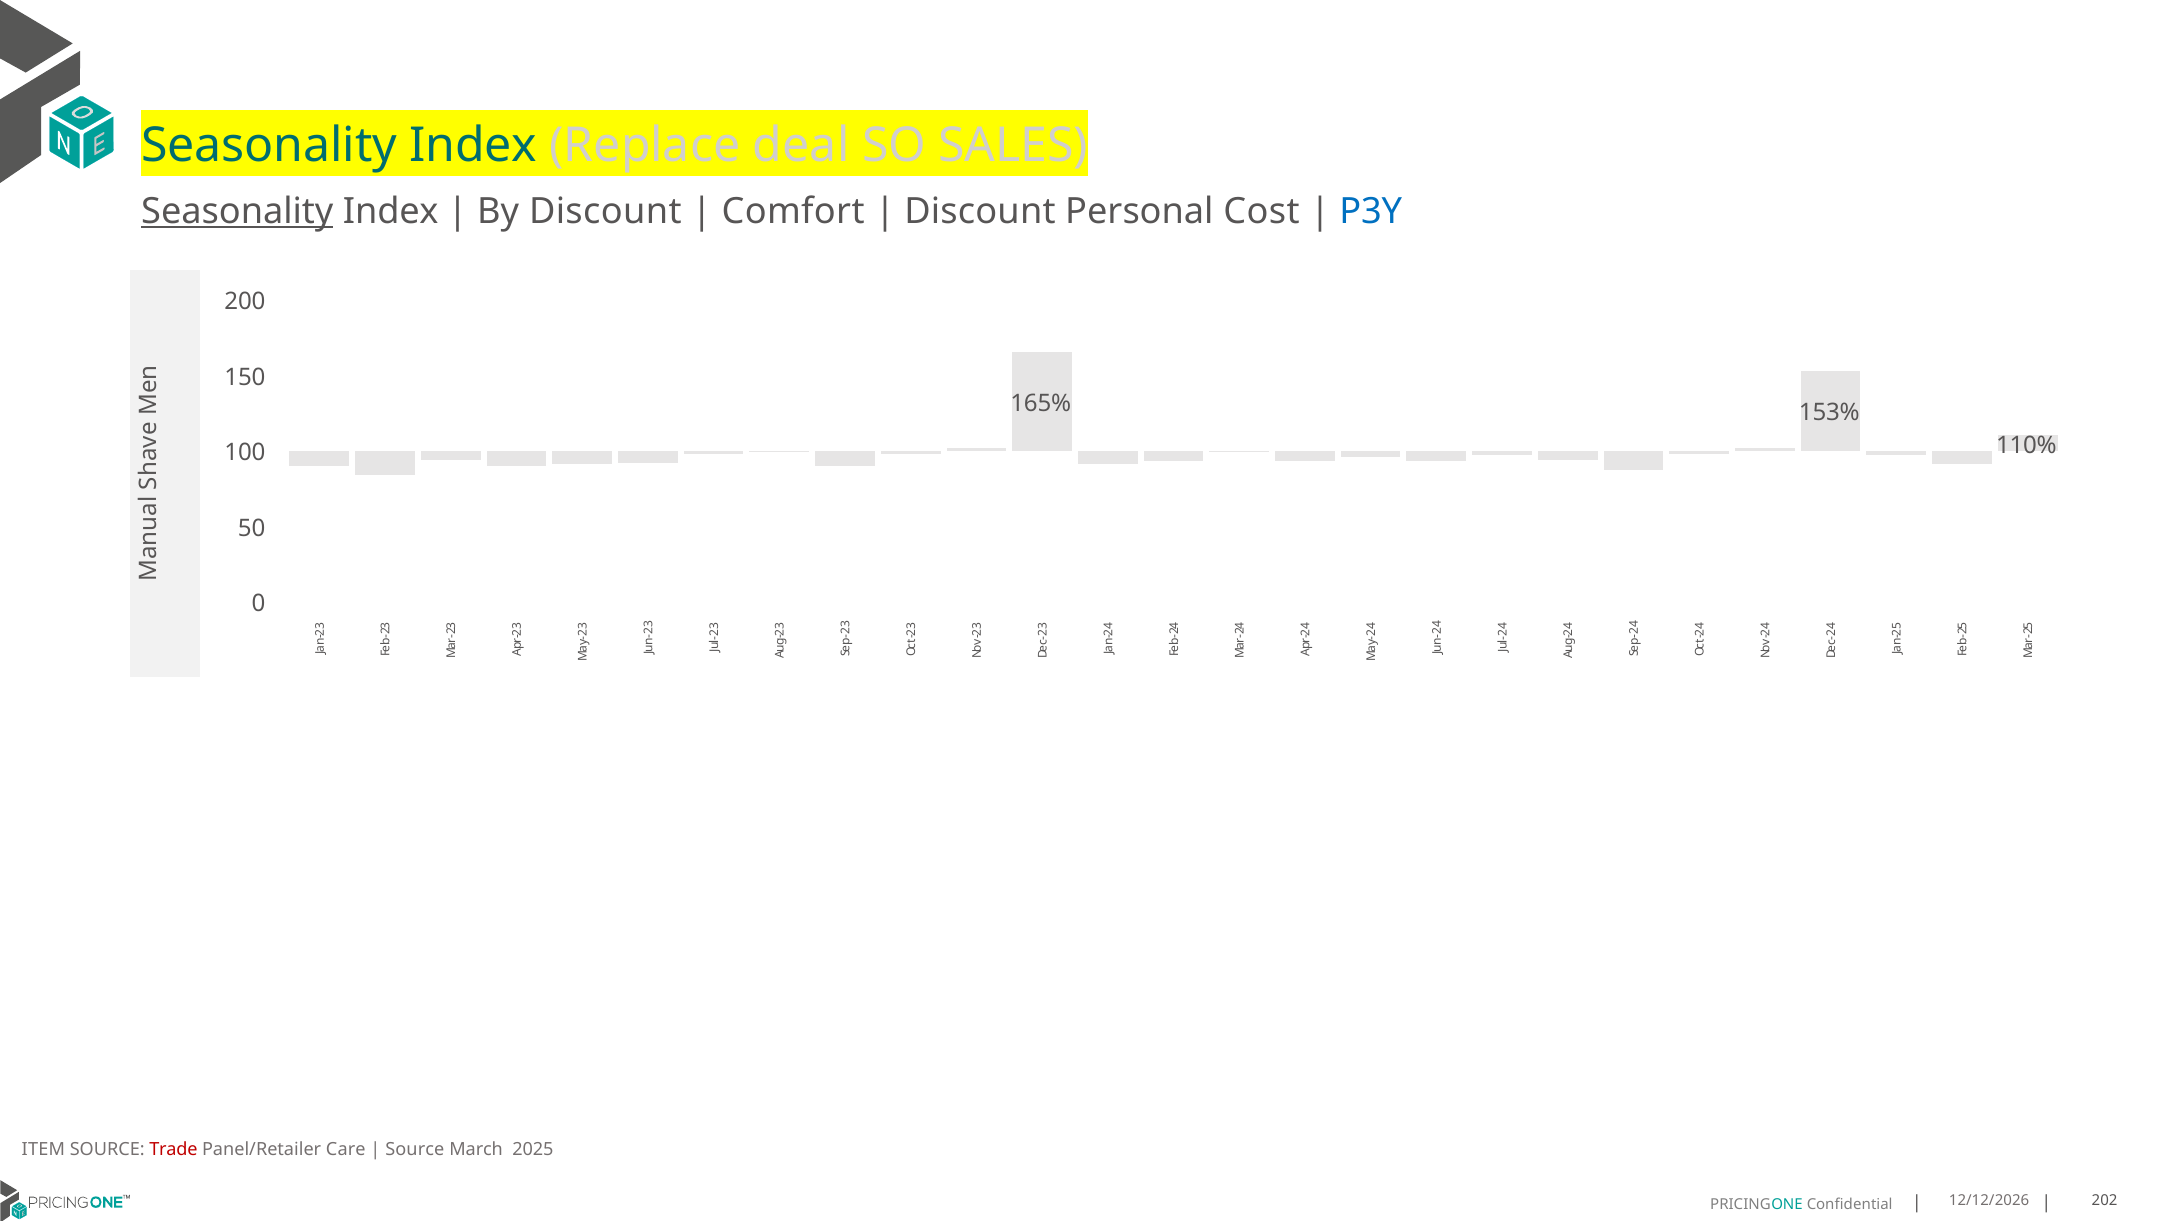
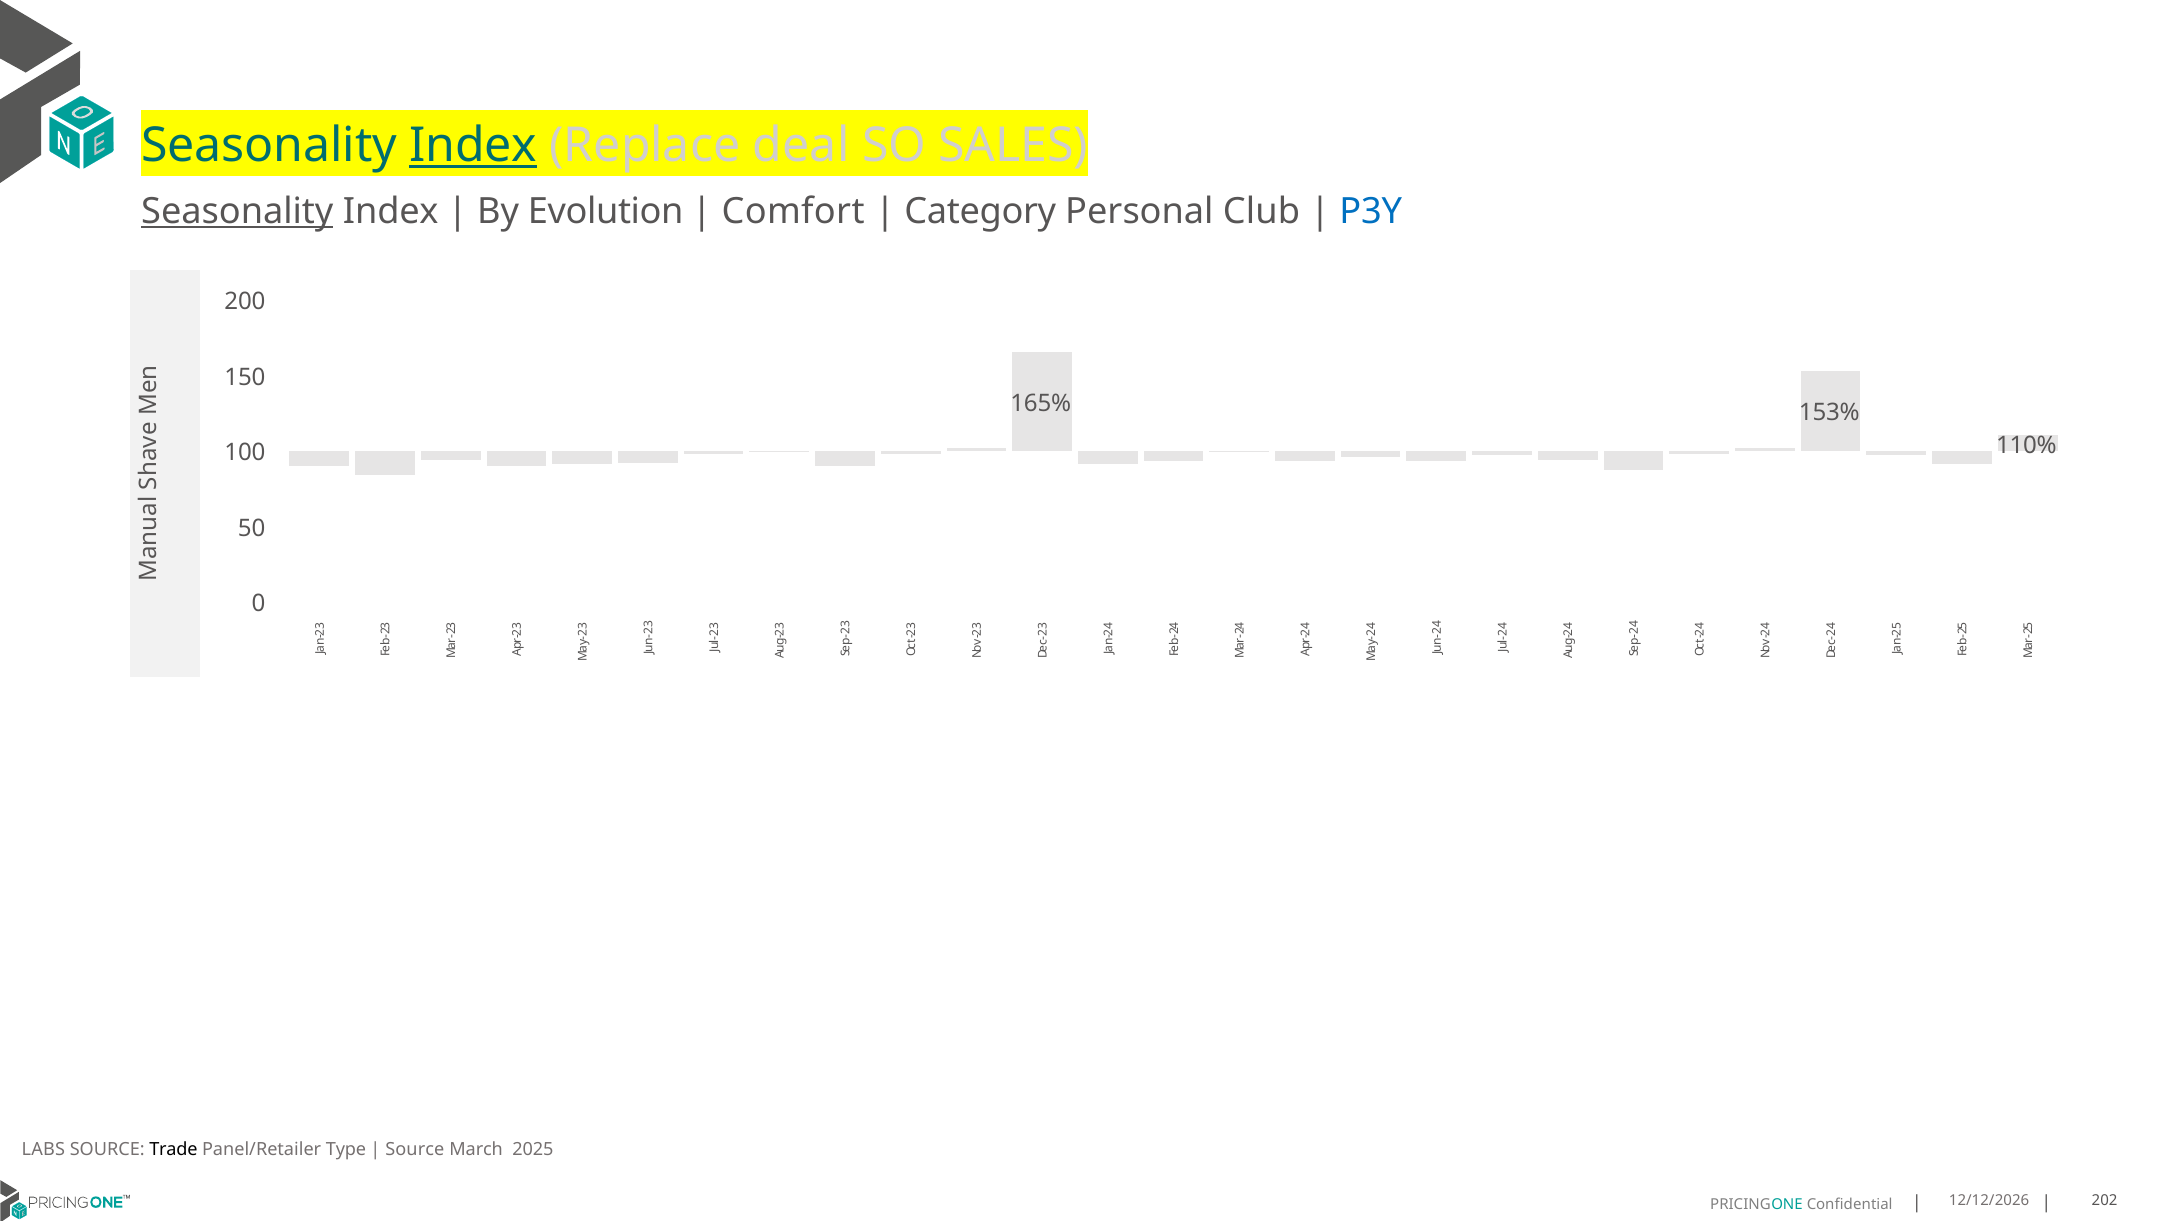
Index at (473, 146) underline: none -> present
By Discount: Discount -> Evolution
Discount at (980, 212): Discount -> Category
Cost: Cost -> Club
ITEM: ITEM -> LABS
Trade colour: red -> black
Care: Care -> Type
